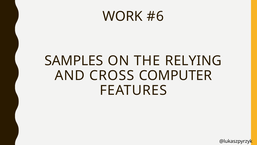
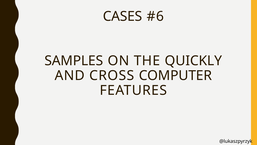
WORK: WORK -> CASES
RELYING: RELYING -> QUICKLY
